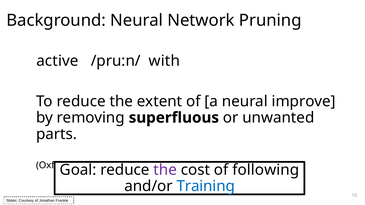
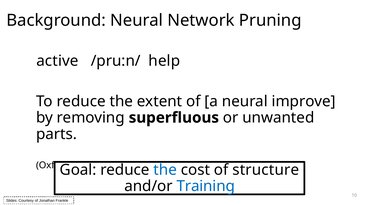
with: with -> help
the at (165, 170) colour: purple -> blue
following: following -> structure
